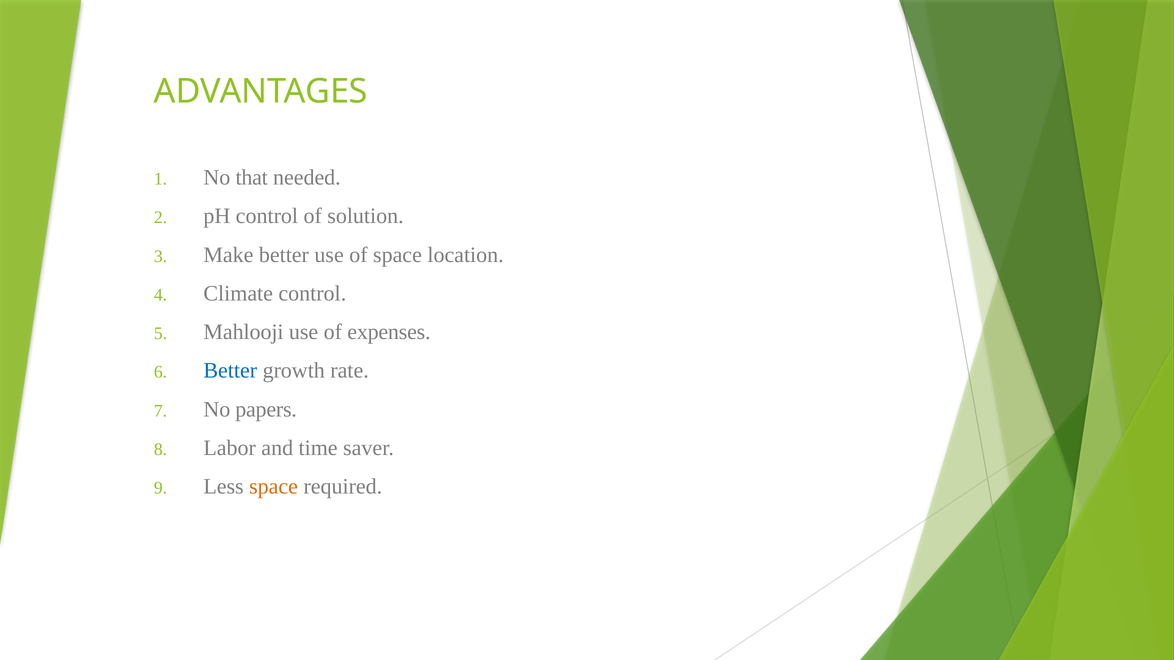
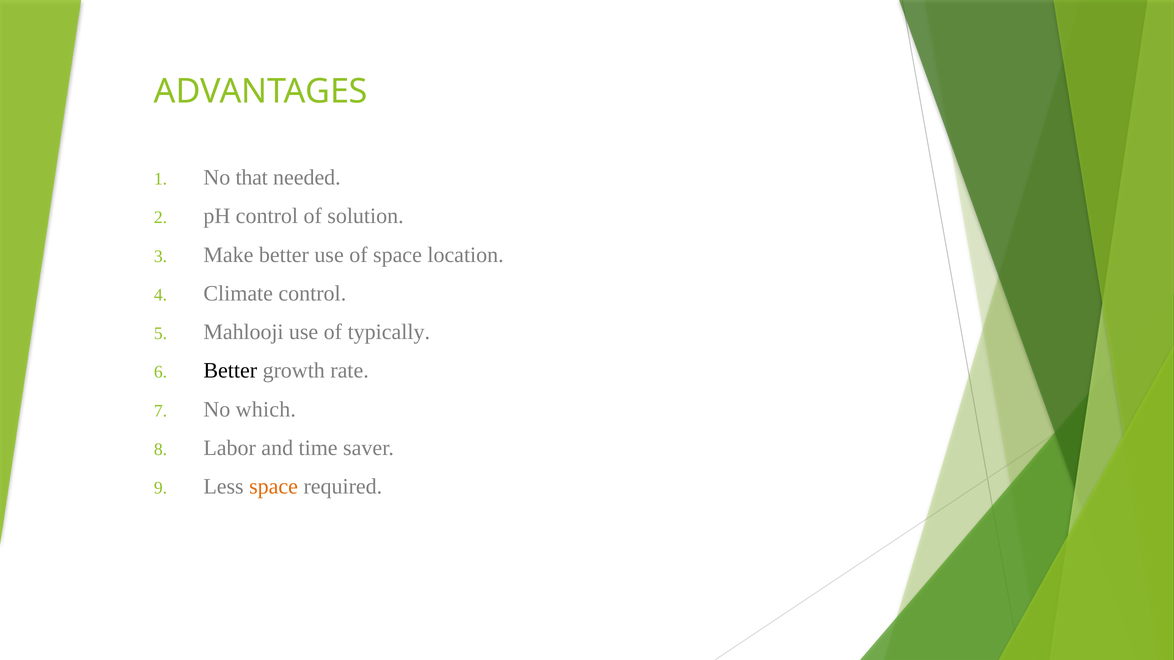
expenses: expenses -> typically
Better at (230, 371) colour: blue -> black
papers: papers -> which
